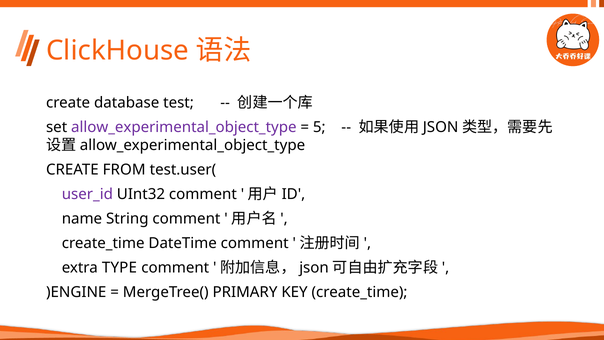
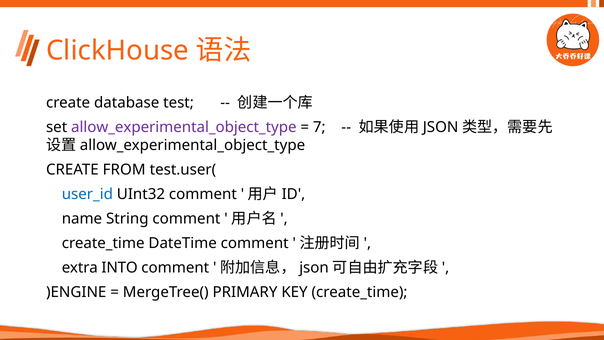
5: 5 -> 7
user_id colour: purple -> blue
TYPE: TYPE -> INTO
